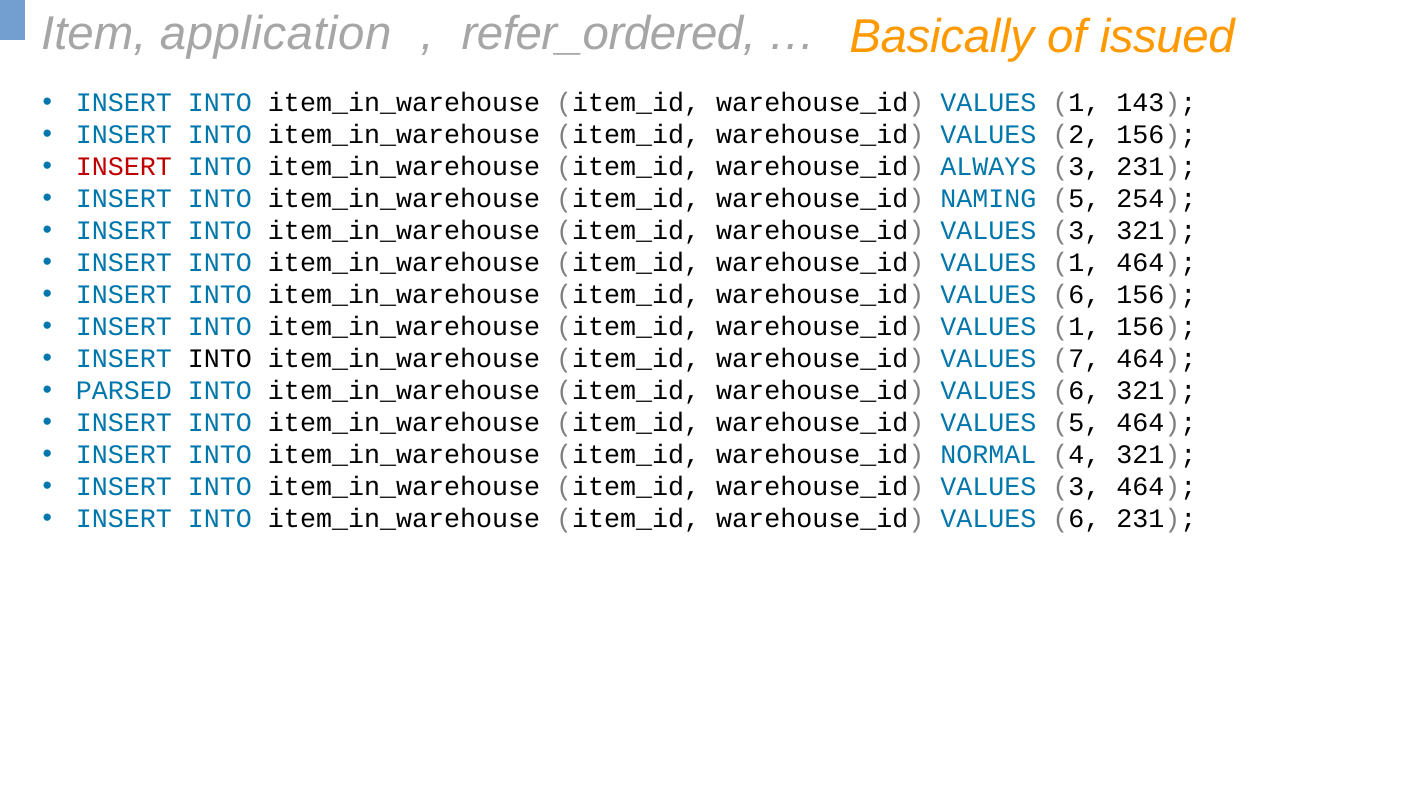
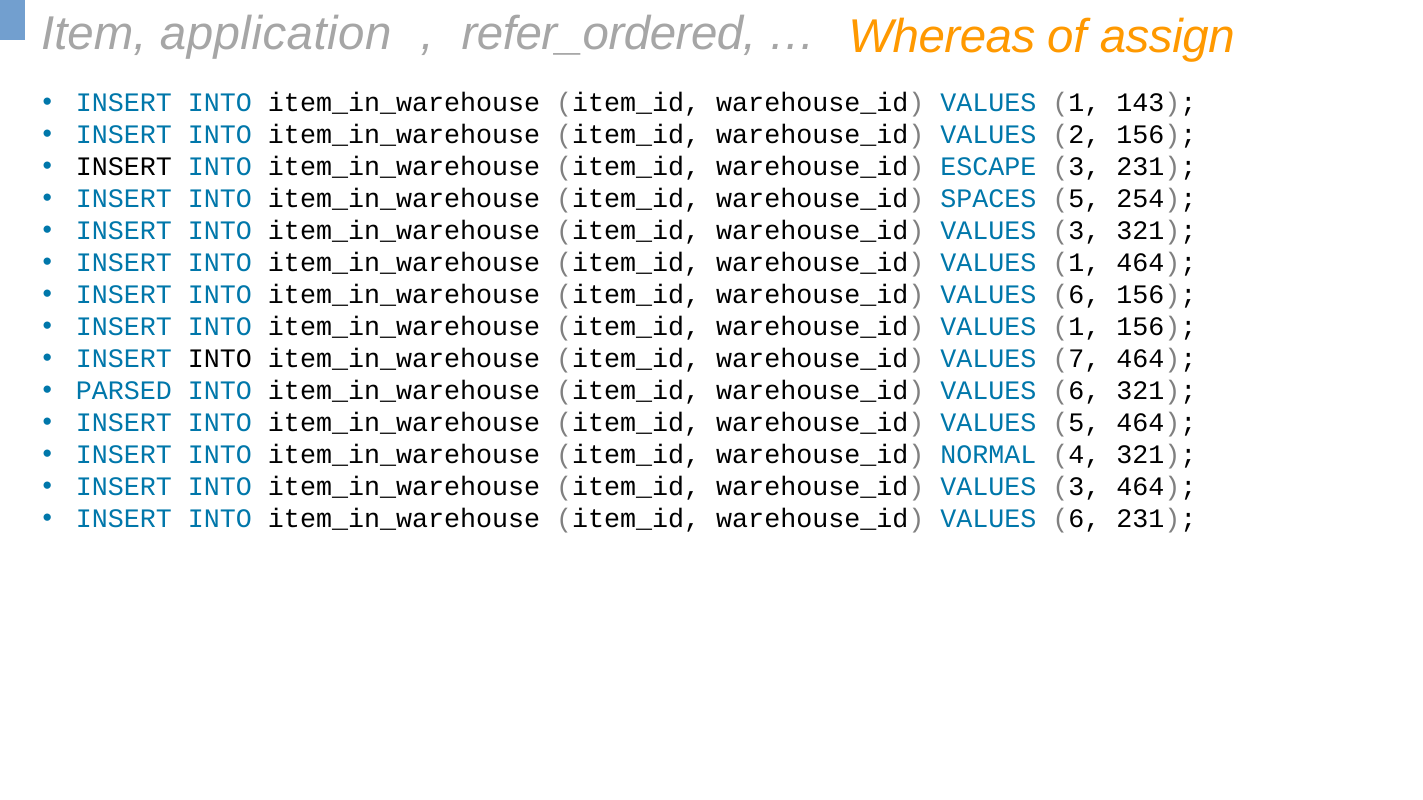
Basically: Basically -> Whereas
issued: issued -> assign
INSERT at (124, 167) colour: red -> black
ALWAYS: ALWAYS -> ESCAPE
NAMING: NAMING -> SPACES
